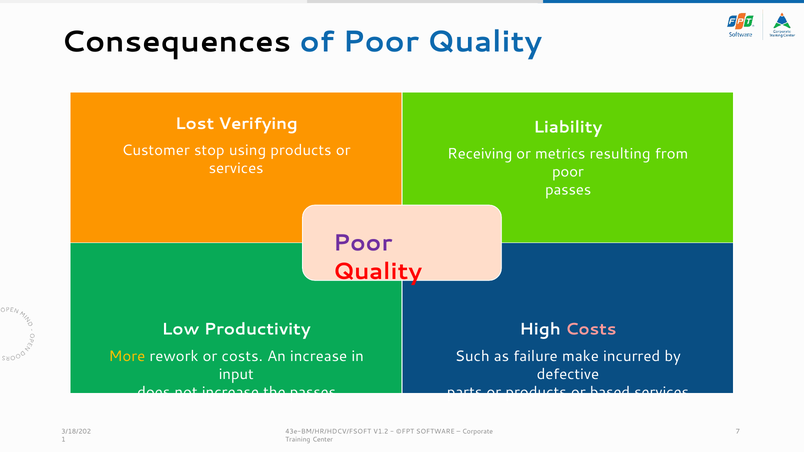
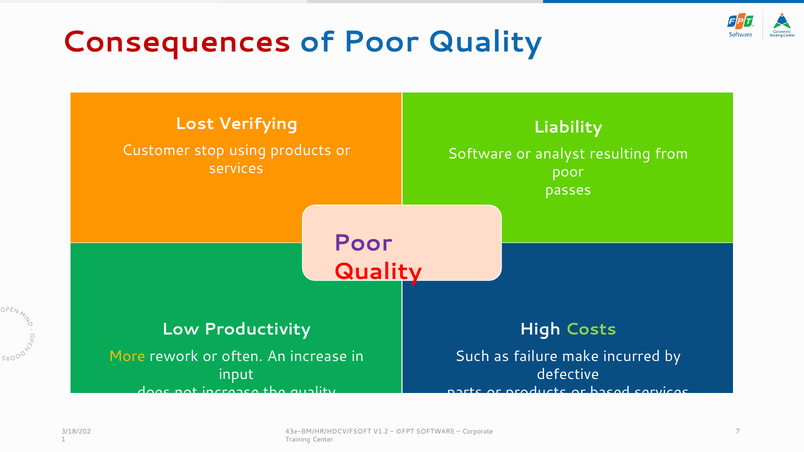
Consequences colour: black -> red
Receiving at (480, 154): Receiving -> Software
metrics: metrics -> analyst
Costs at (591, 329) colour: pink -> light green
or costs: costs -> often
the passes: passes -> quality
